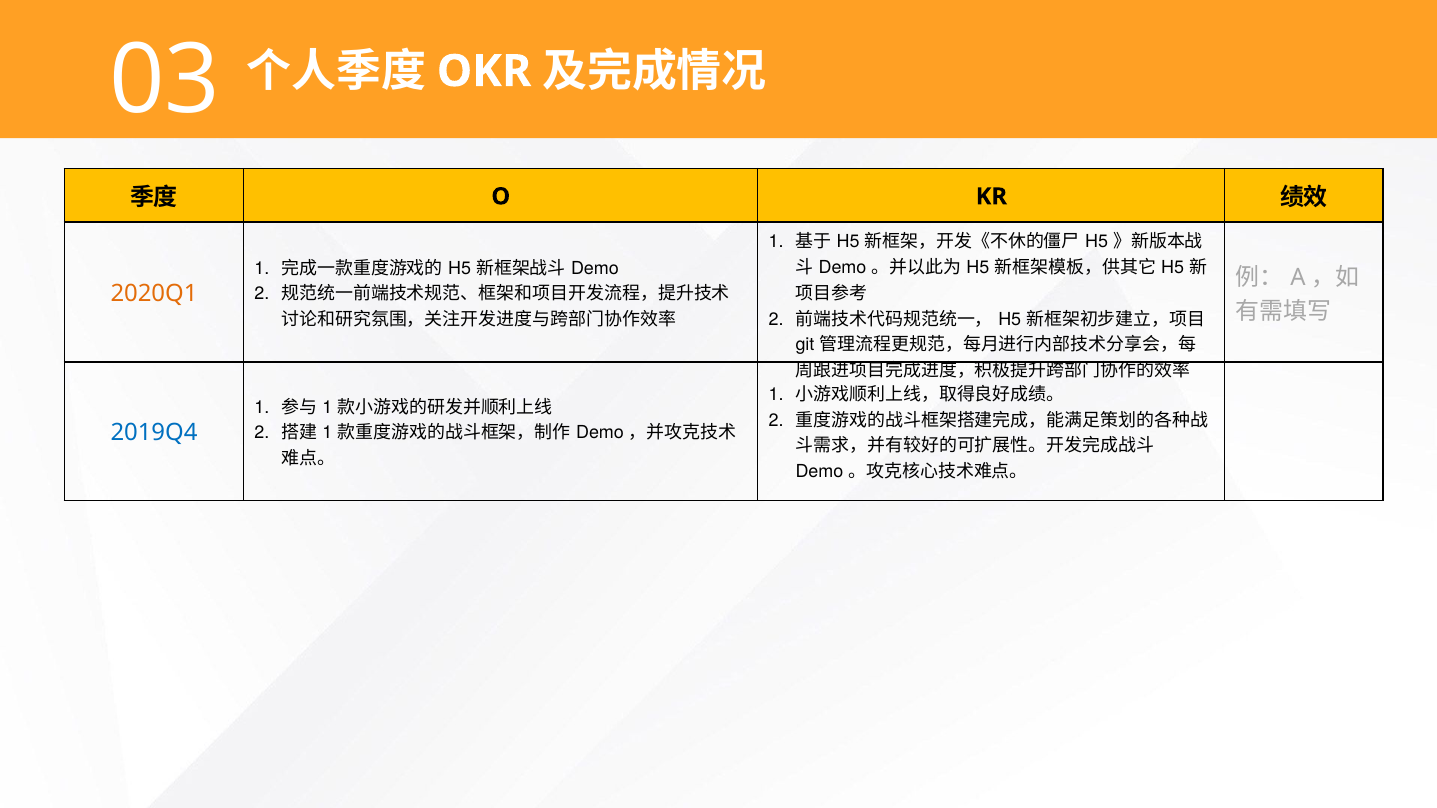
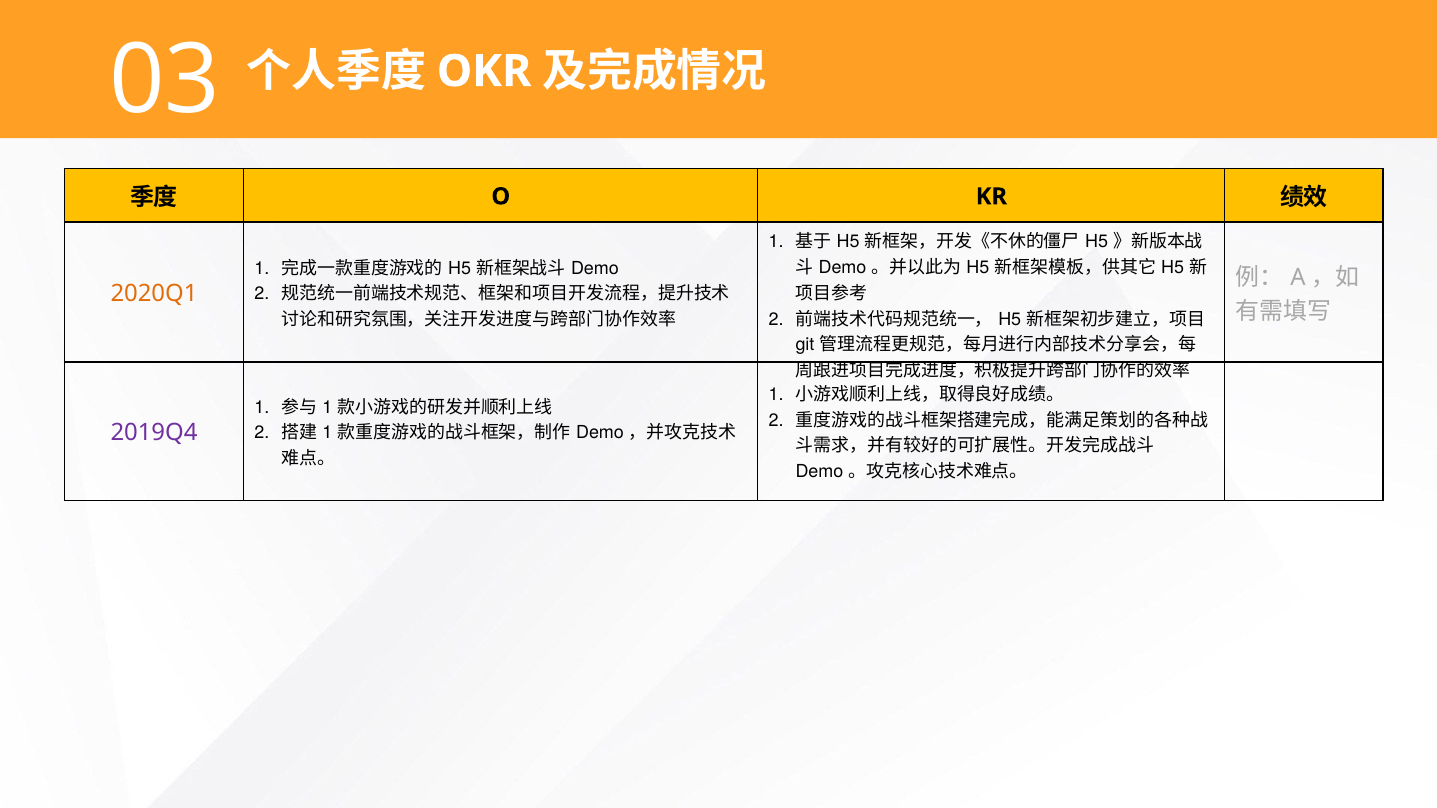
2019Q4 colour: blue -> purple
